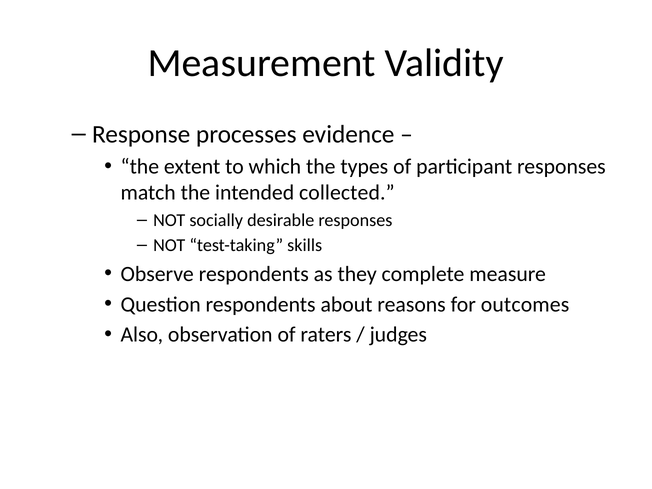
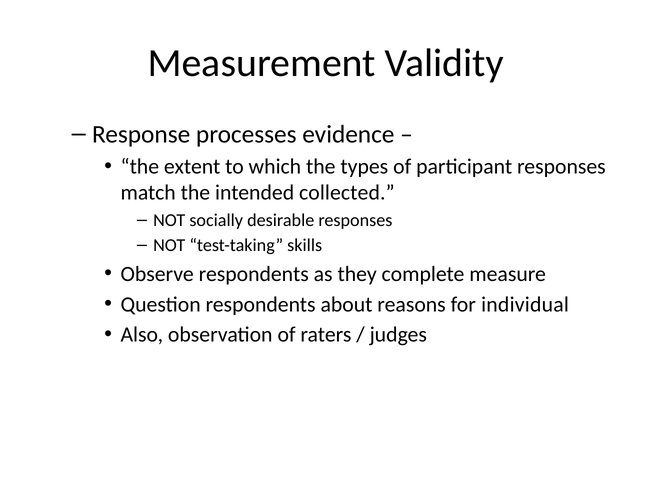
outcomes: outcomes -> individual
